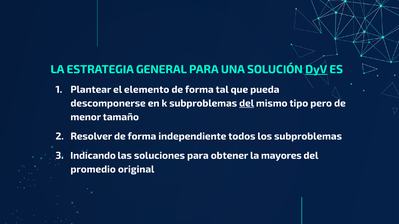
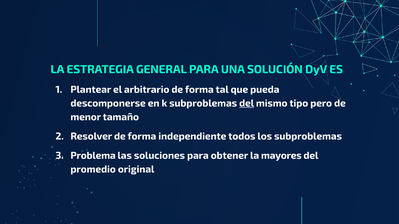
DyV underline: present -> none
elemento: elemento -> arbitrario
Indicando: Indicando -> Problema
